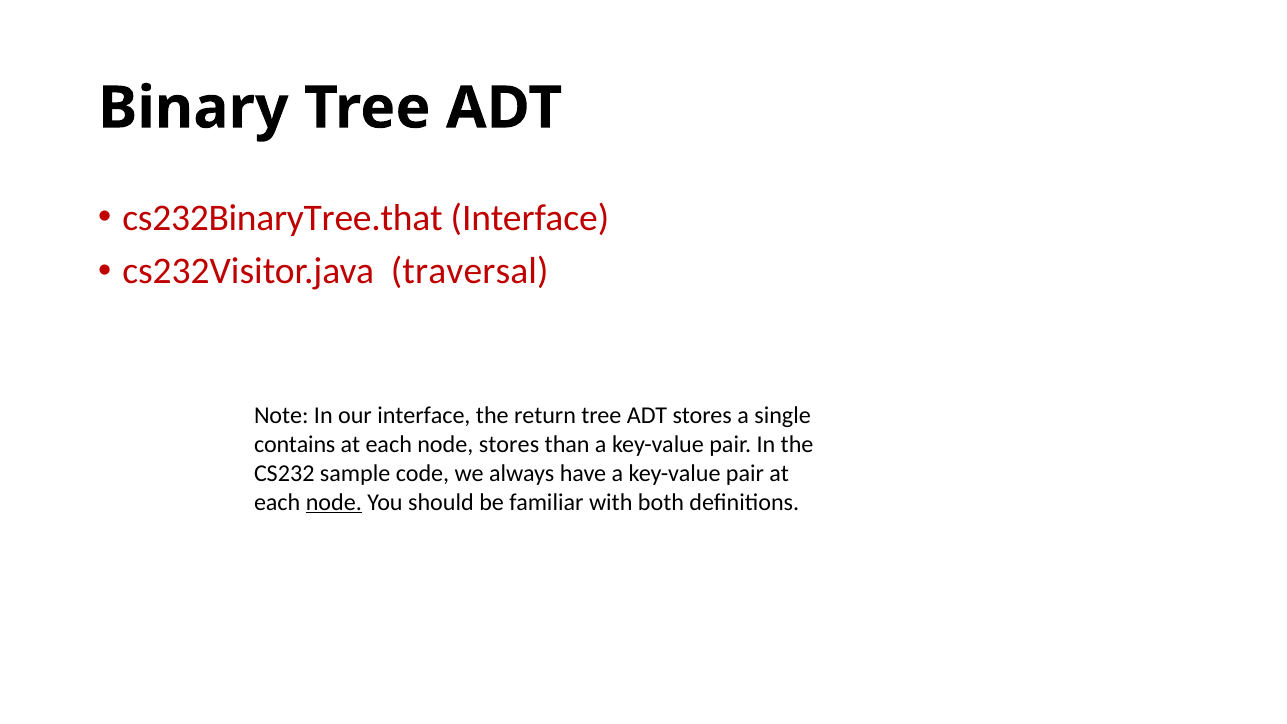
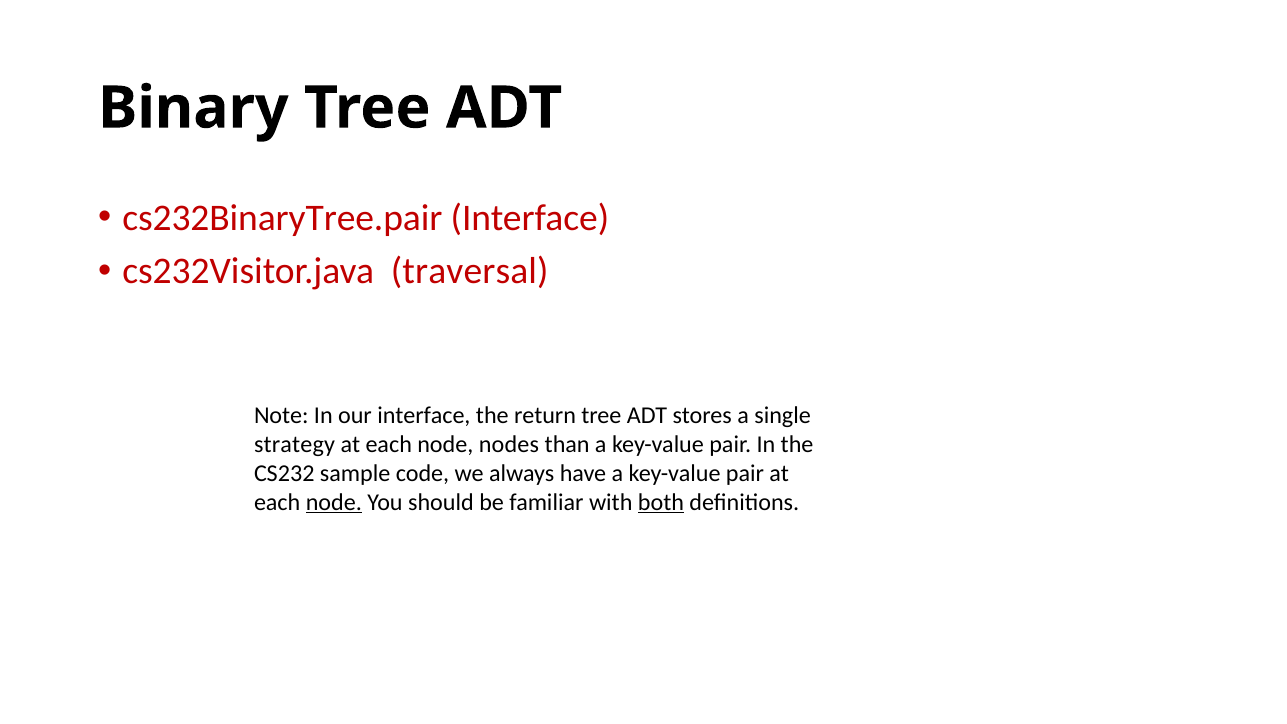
cs232BinaryTree.that: cs232BinaryTree.that -> cs232BinaryTree.pair
contains: contains -> strategy
node stores: stores -> nodes
both underline: none -> present
